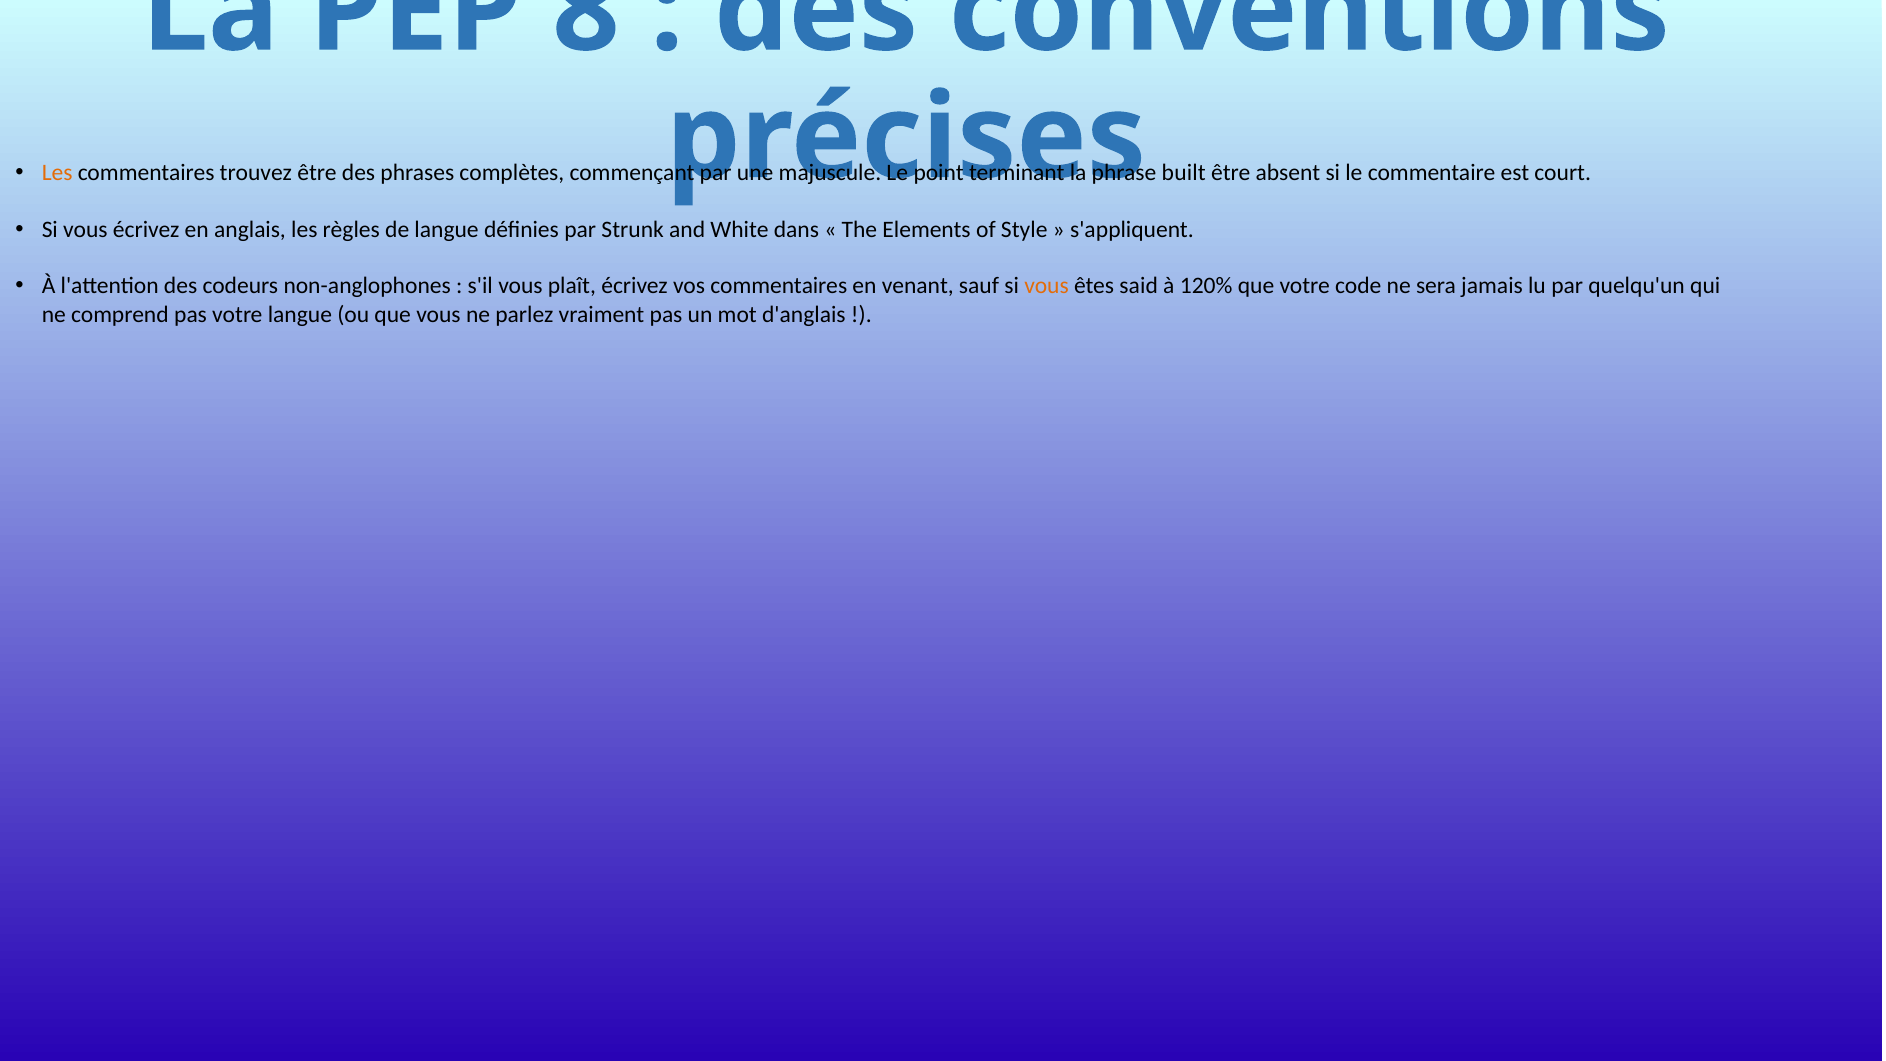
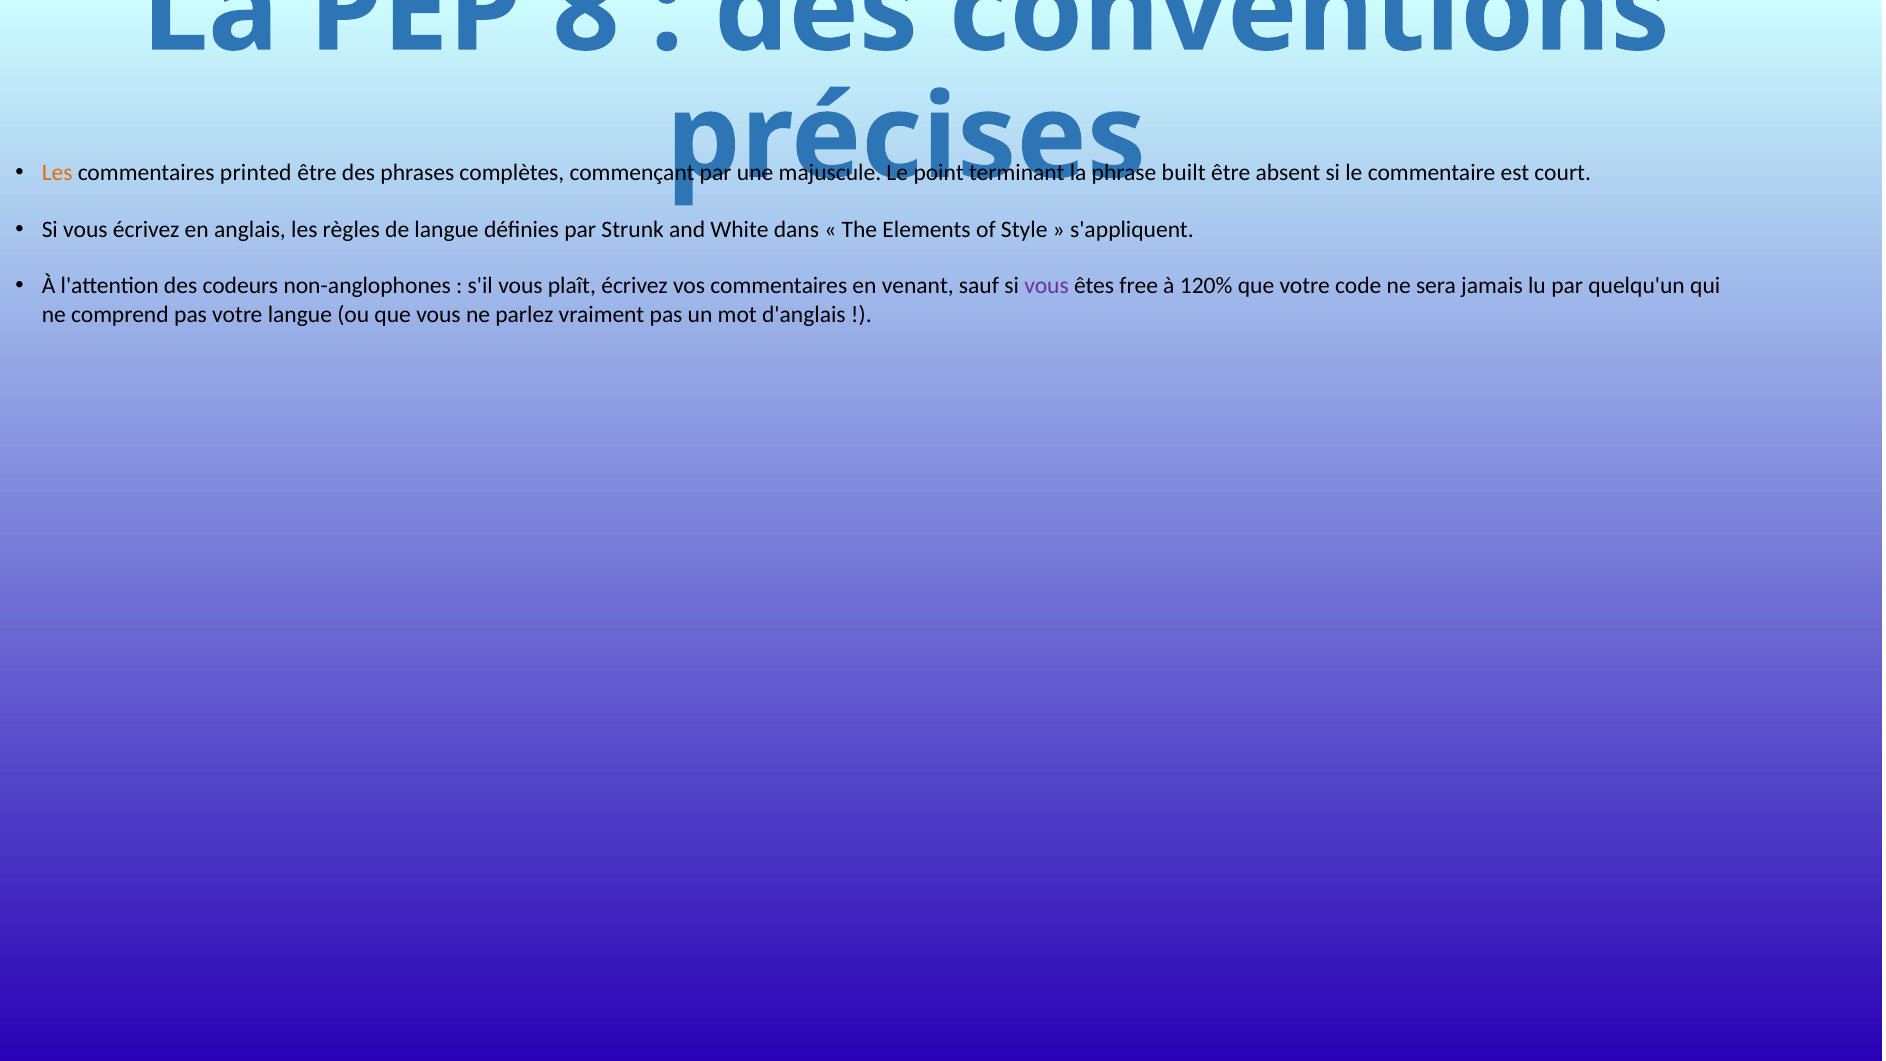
trouvez: trouvez -> printed
vous at (1047, 286) colour: orange -> purple
said: said -> free
